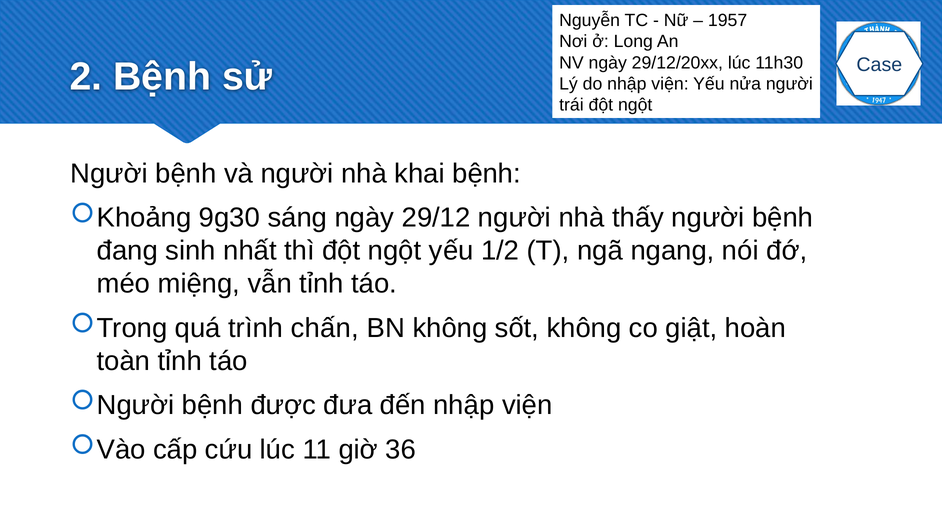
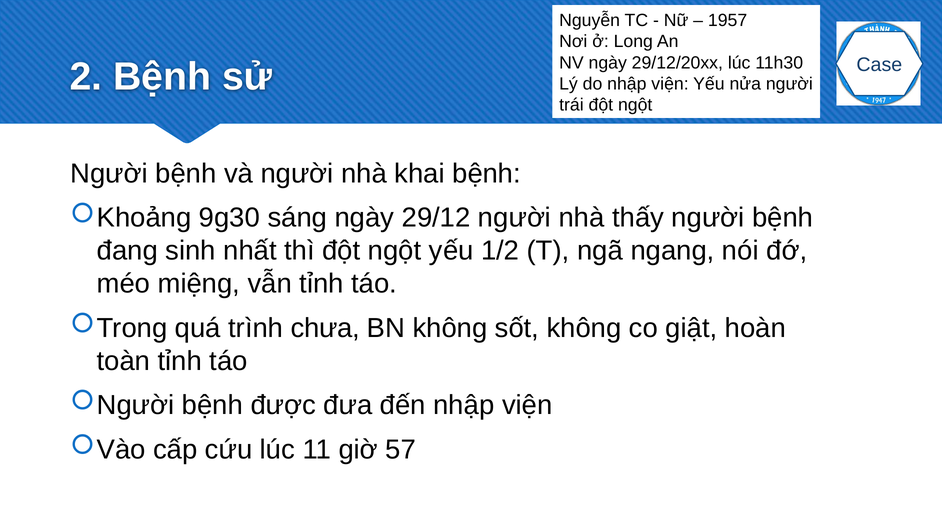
chấn: chấn -> chưa
36: 36 -> 57
